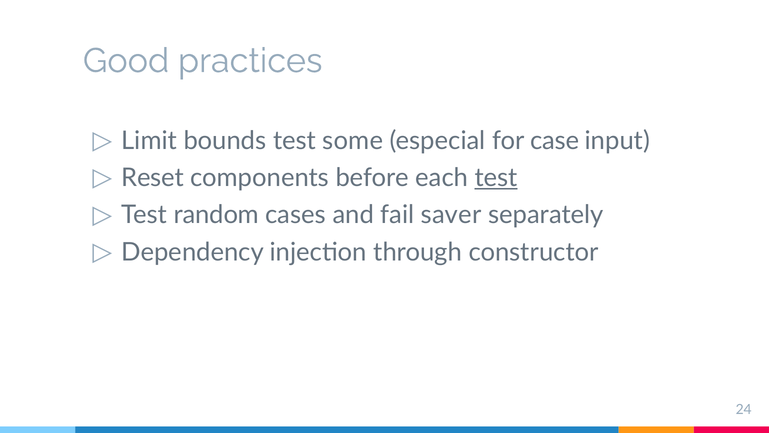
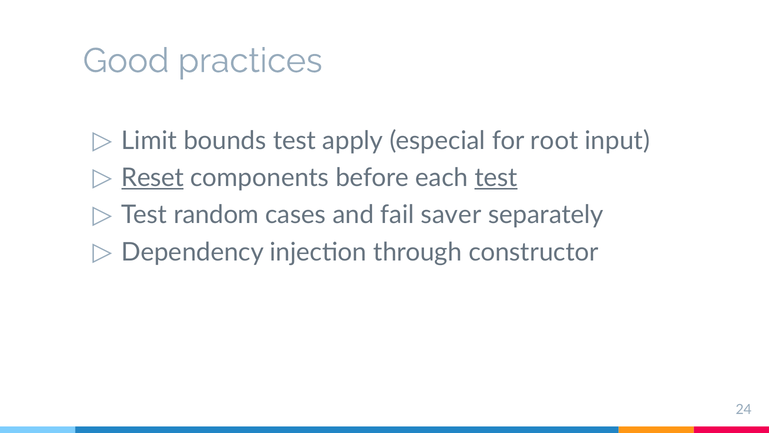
some: some -> apply
case: case -> root
Reset underline: none -> present
